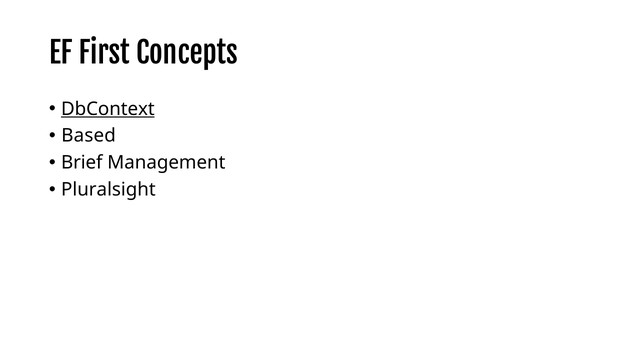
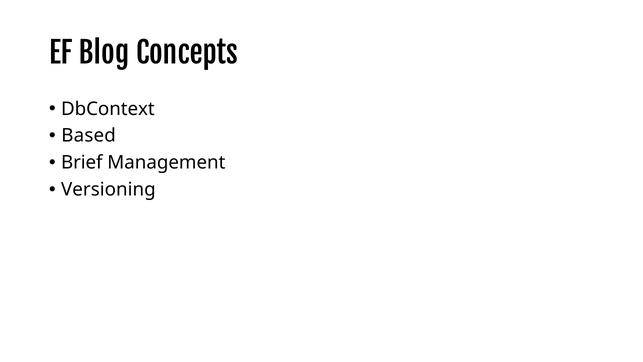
First: First -> Blog
DbContext underline: present -> none
Pluralsight: Pluralsight -> Versioning
